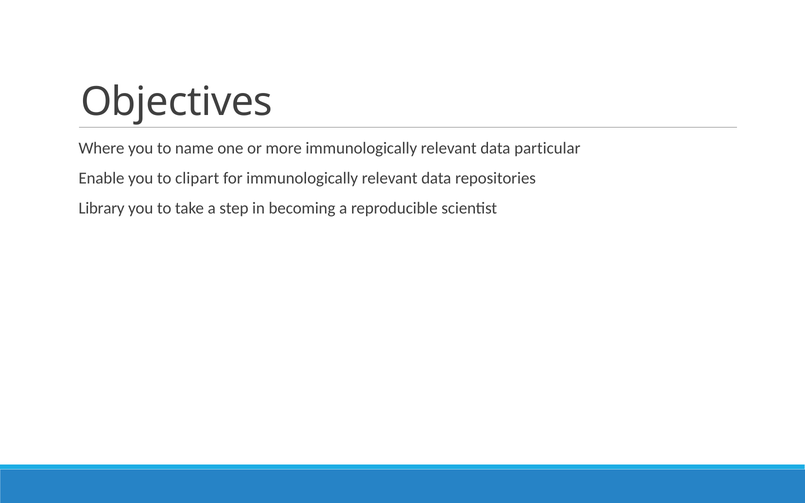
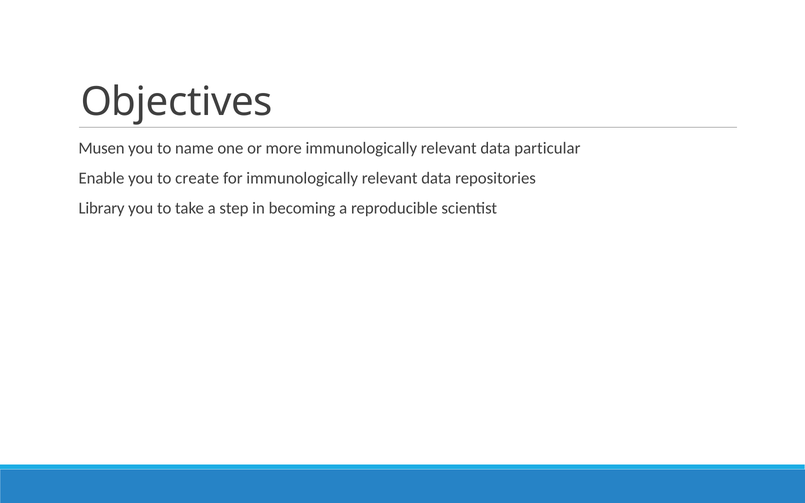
Where: Where -> Musen
clipart: clipart -> create
